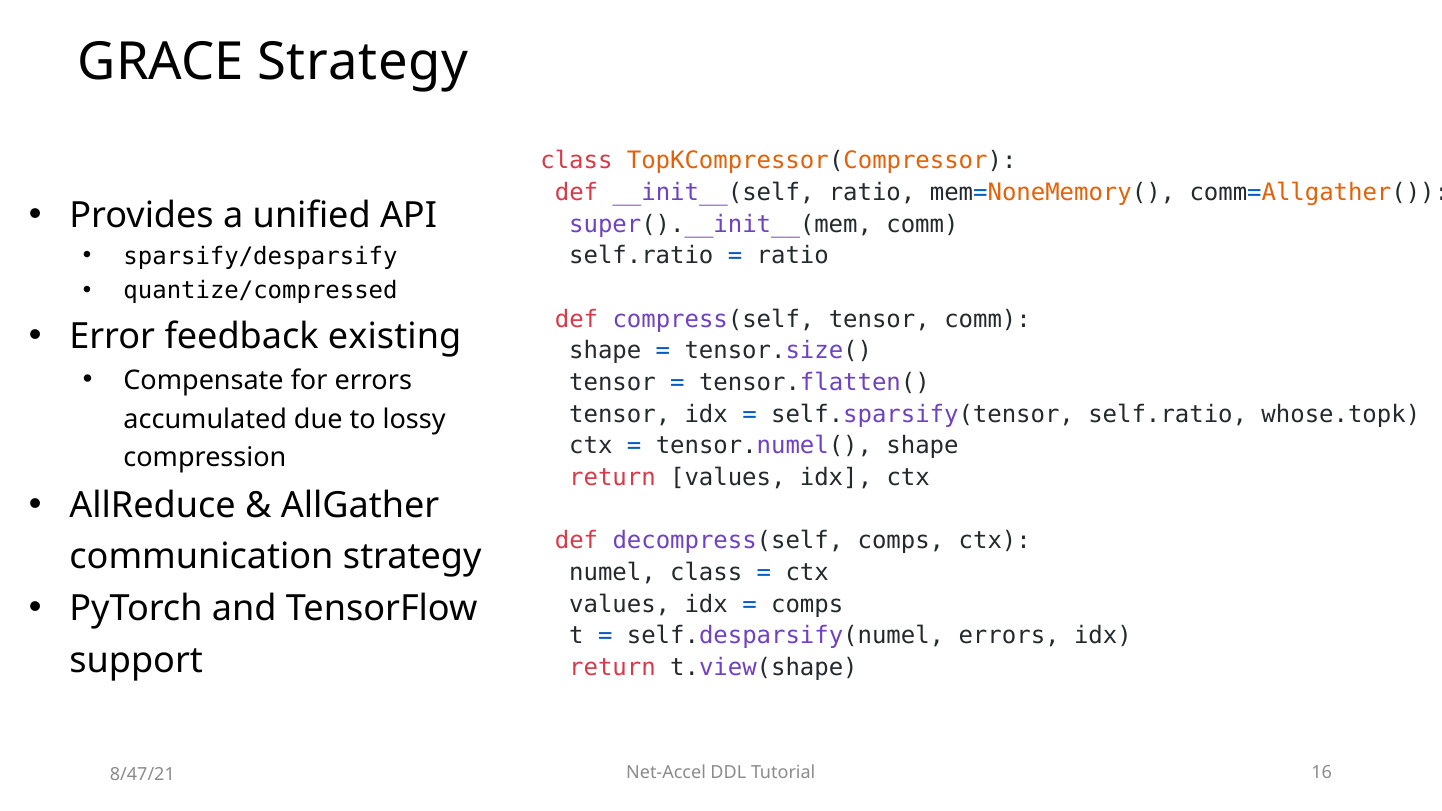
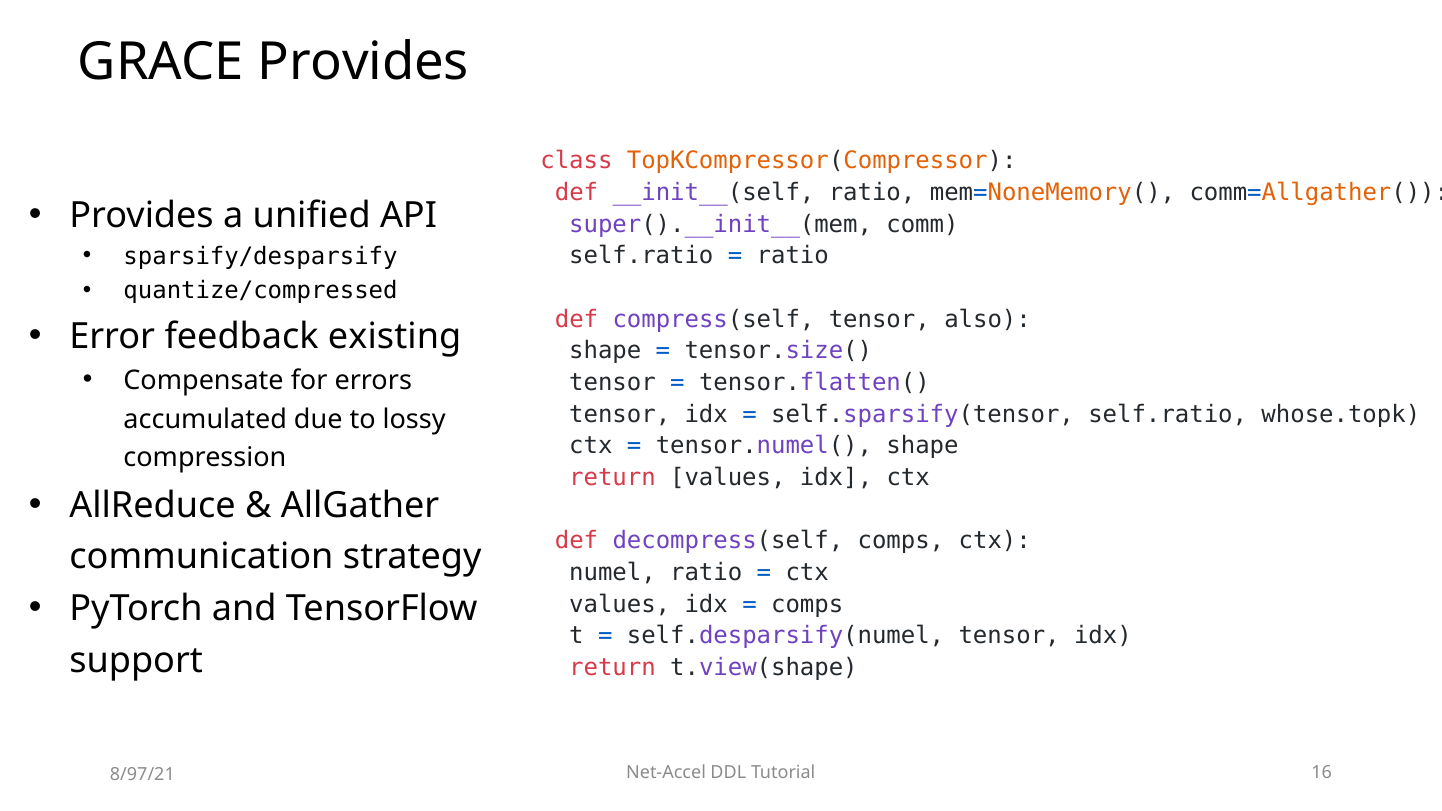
GRACE Strategy: Strategy -> Provides
tensor comm: comm -> also
numel class: class -> ratio
self.desparsify(numel errors: errors -> tensor
8/47/21: 8/47/21 -> 8/97/21
